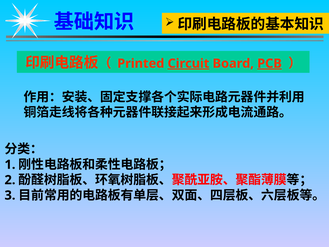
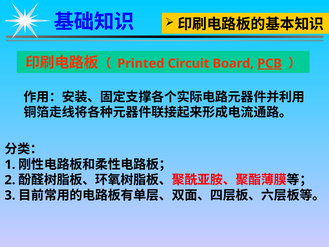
Circuit underline: present -> none
